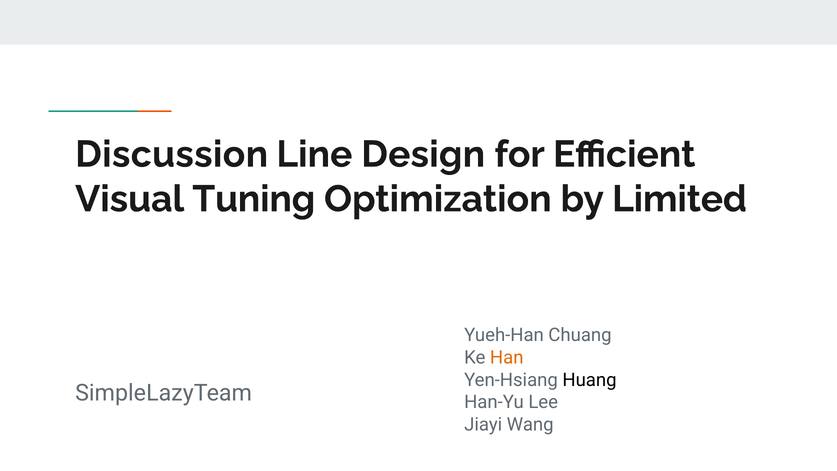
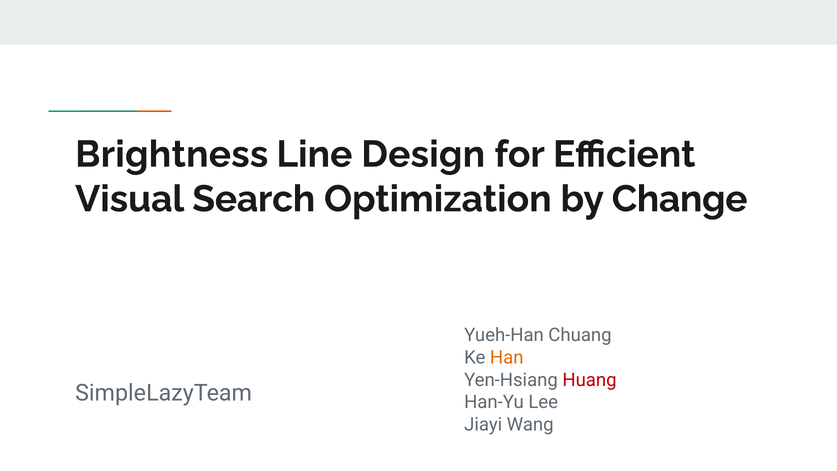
Discussion: Discussion -> Brightness
Tuning: Tuning -> Search
Limited: Limited -> Change
Huang colour: black -> red
